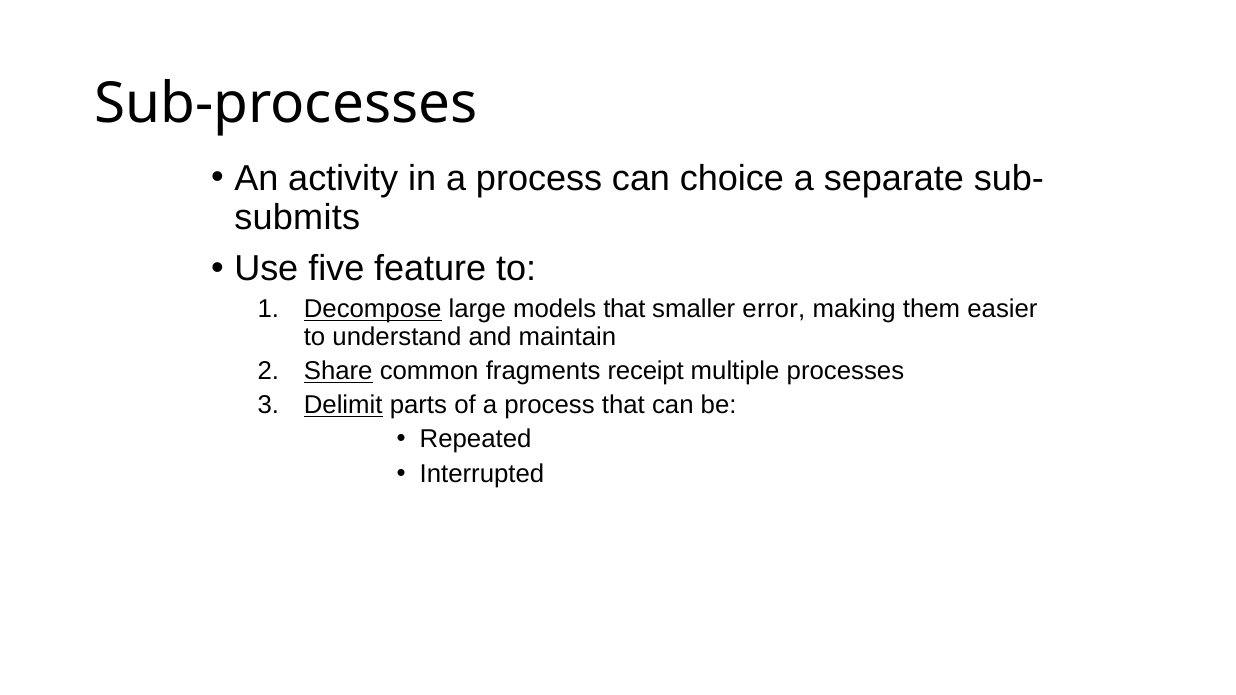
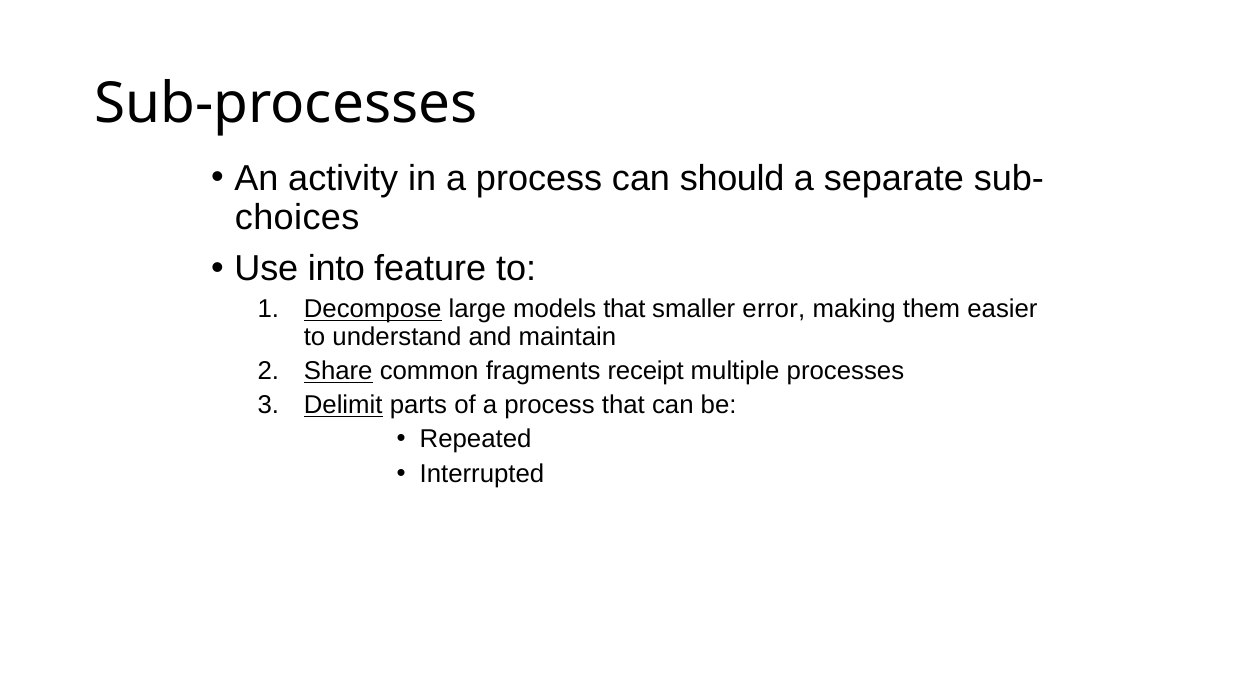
choice: choice -> should
submits: submits -> choices
five: five -> into
